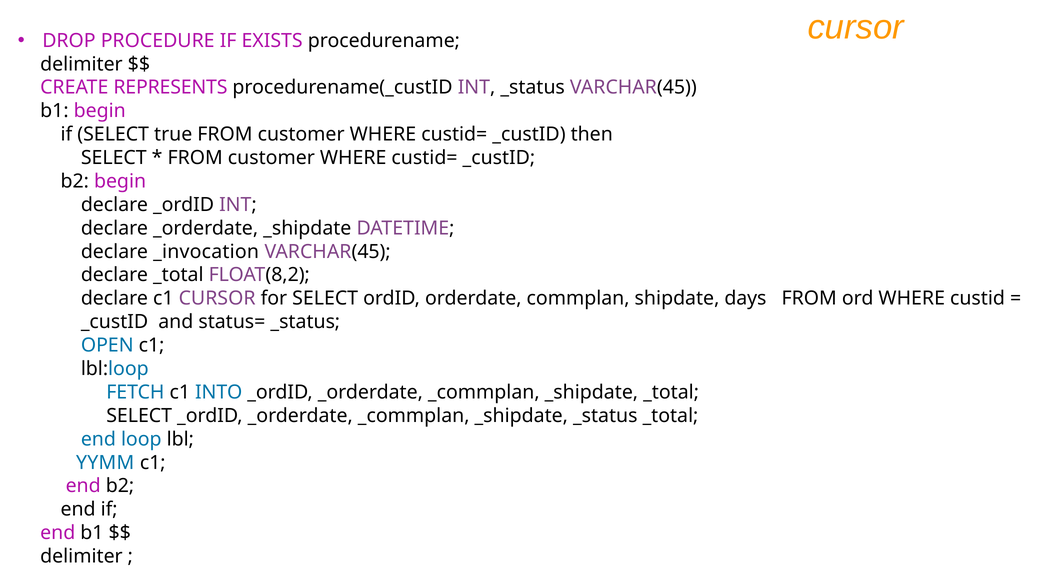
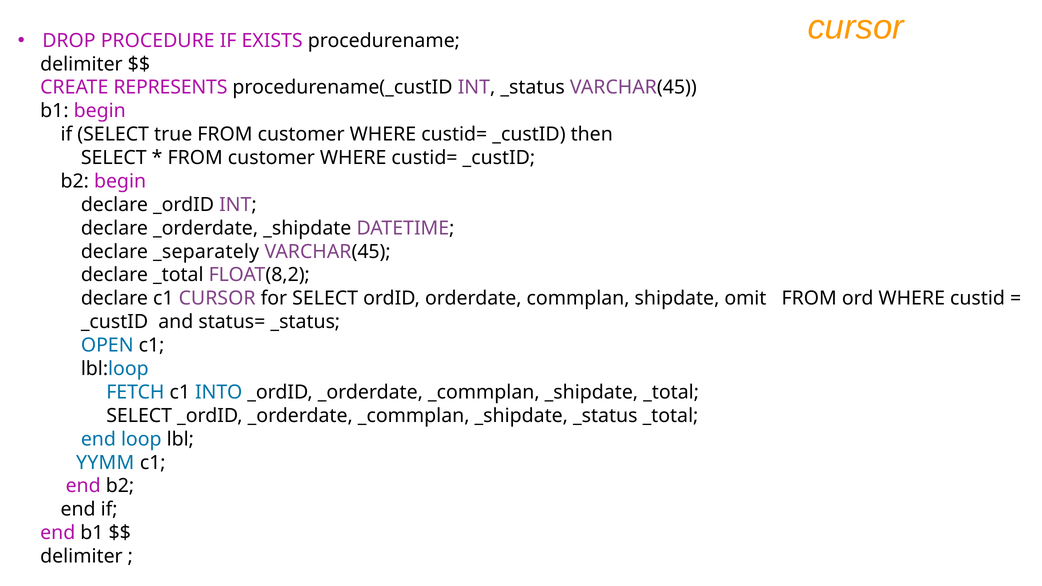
_invocation: _invocation -> _separately
days: days -> omit
